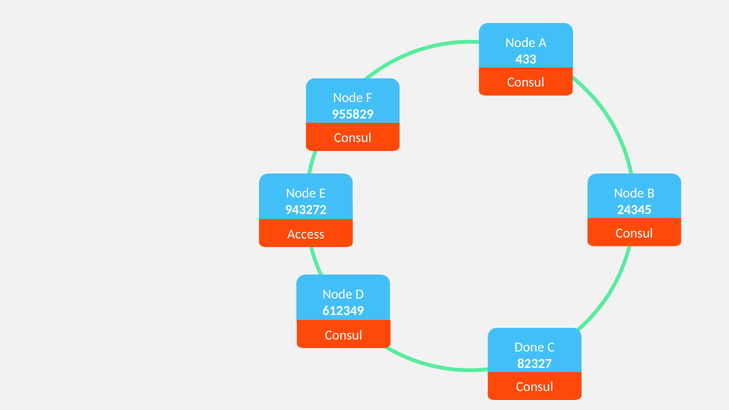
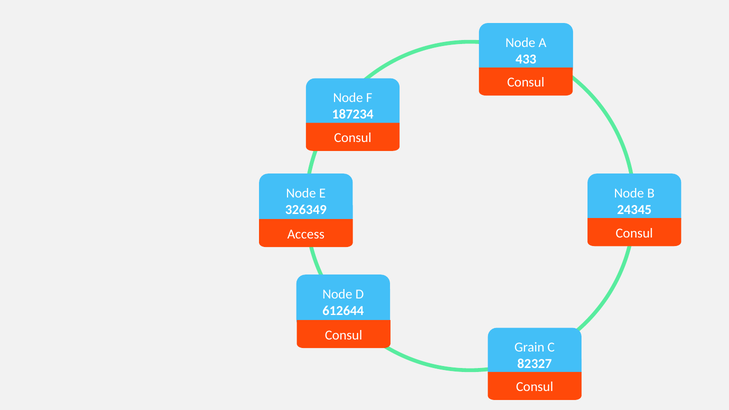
955829: 955829 -> 187234
943272: 943272 -> 326349
612349: 612349 -> 612644
Done: Done -> Grain
